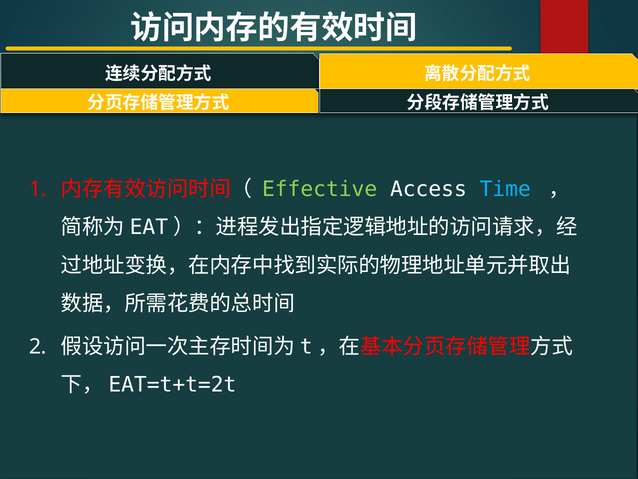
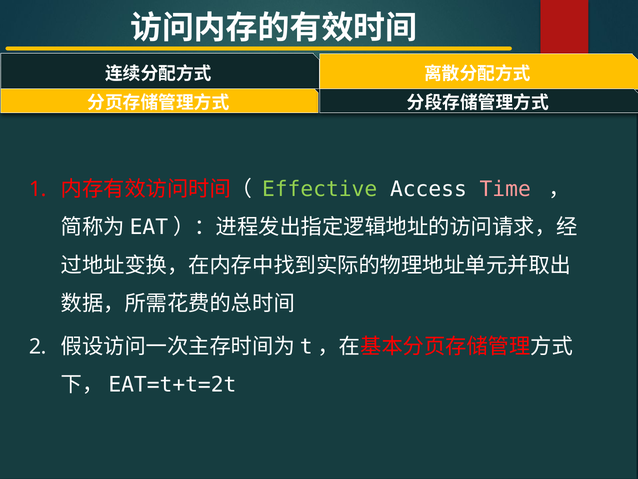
Time colour: light blue -> pink
